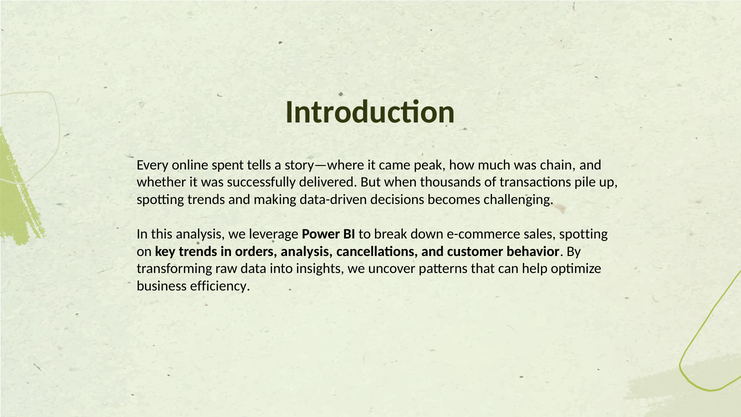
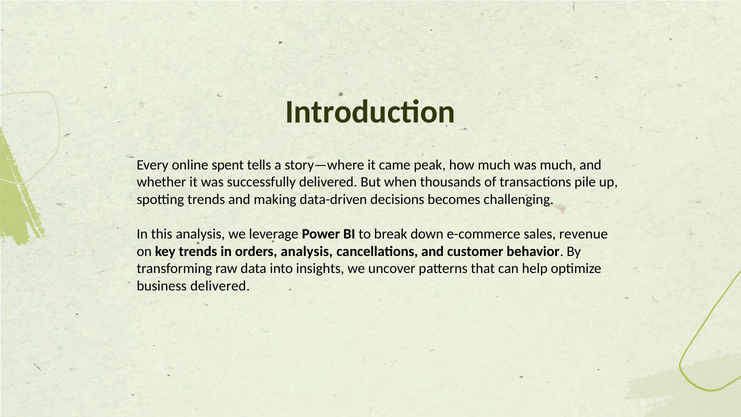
was chain: chain -> much
sales spotting: spotting -> revenue
business efficiency: efficiency -> delivered
